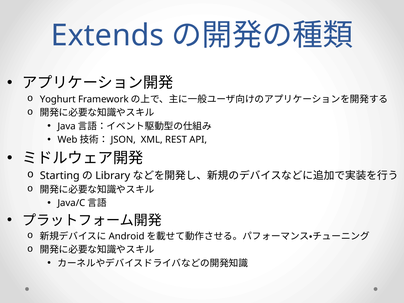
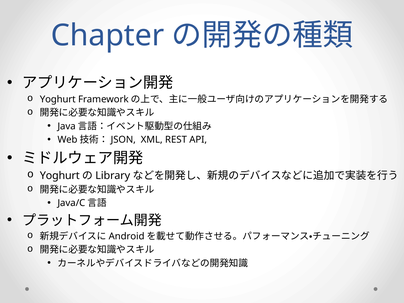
Extends: Extends -> Chapter
Starting at (60, 176): Starting -> Yoghurt
